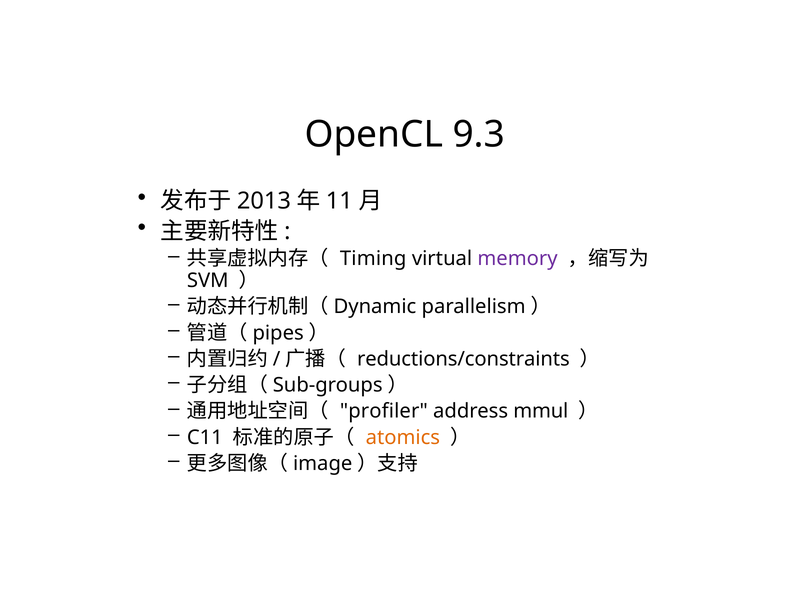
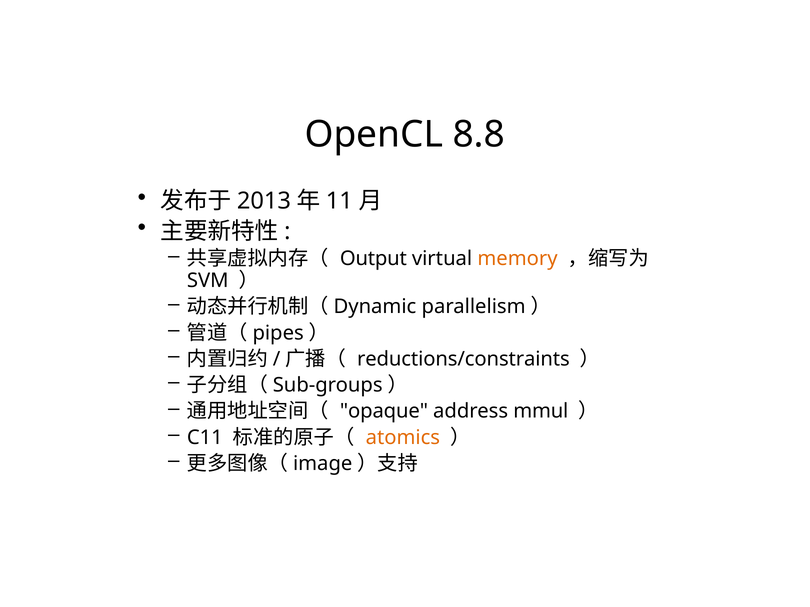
9.3: 9.3 -> 8.8
Timing: Timing -> Output
memory colour: purple -> orange
profiler: profiler -> opaque
